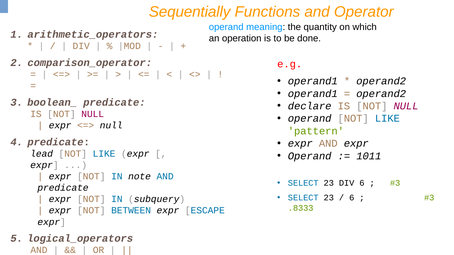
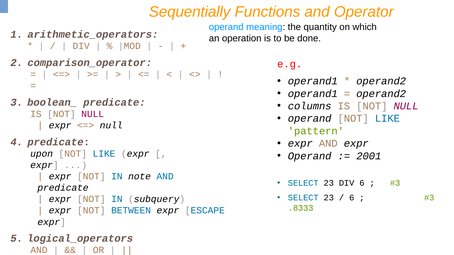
declare: declare -> columns
lead: lead -> upon
1011: 1011 -> 2001
